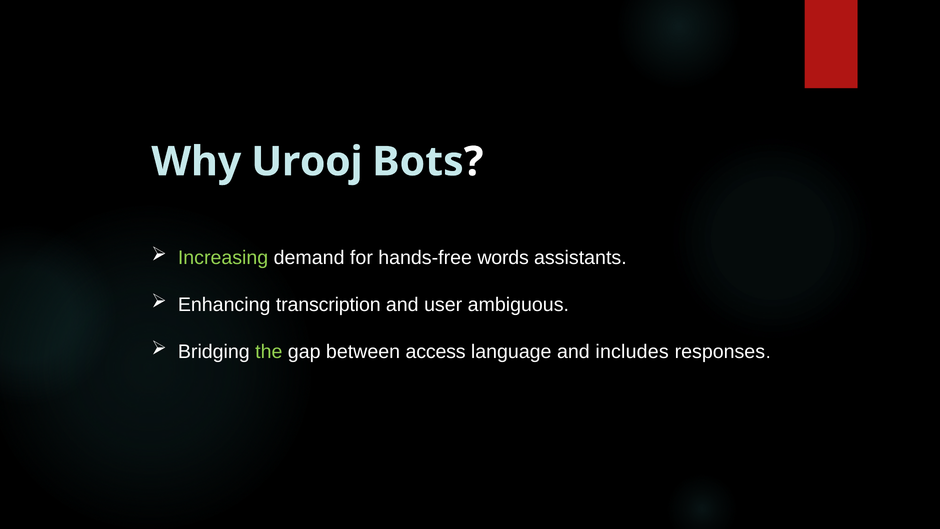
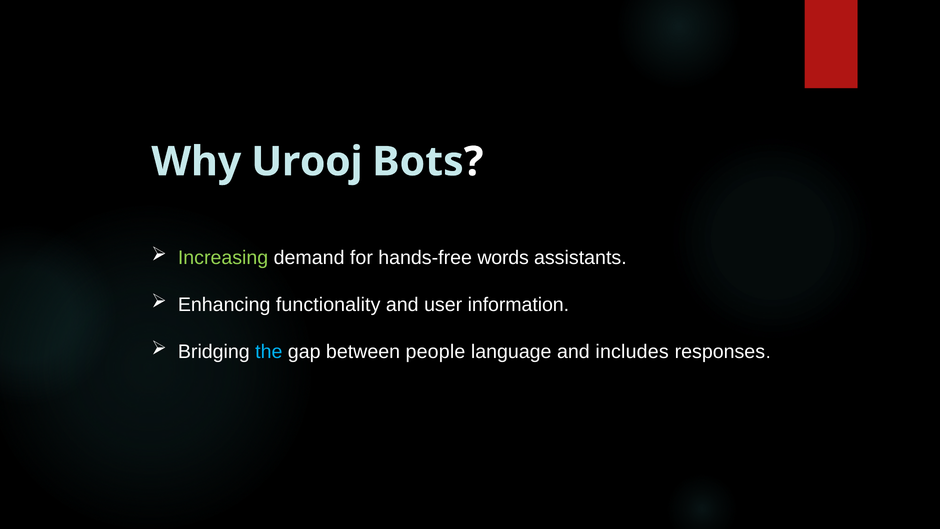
transcription: transcription -> functionality
ambiguous: ambiguous -> information
the colour: light green -> light blue
access: access -> people
